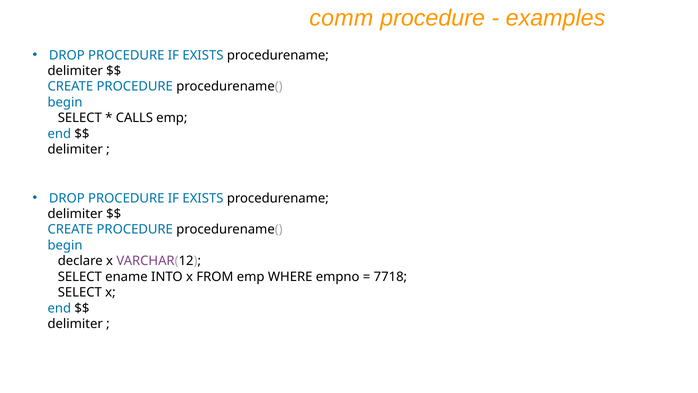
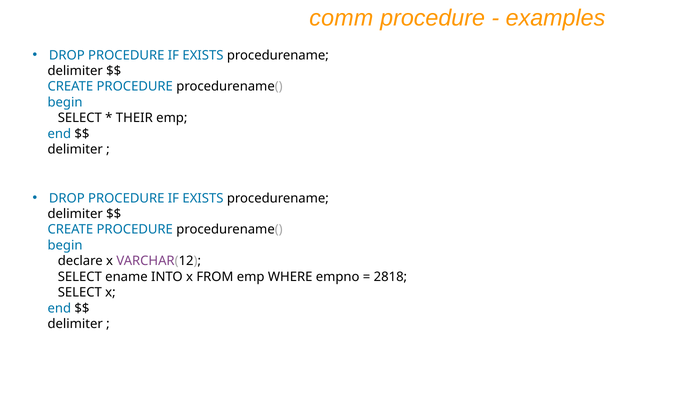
CALLS: CALLS -> THEIR
7718: 7718 -> 2818
